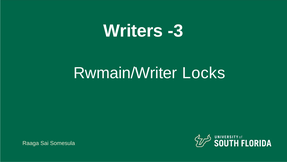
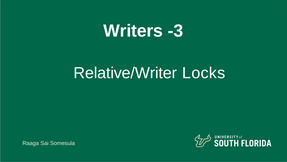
Rwmain/Writer: Rwmain/Writer -> Relative/Writer
